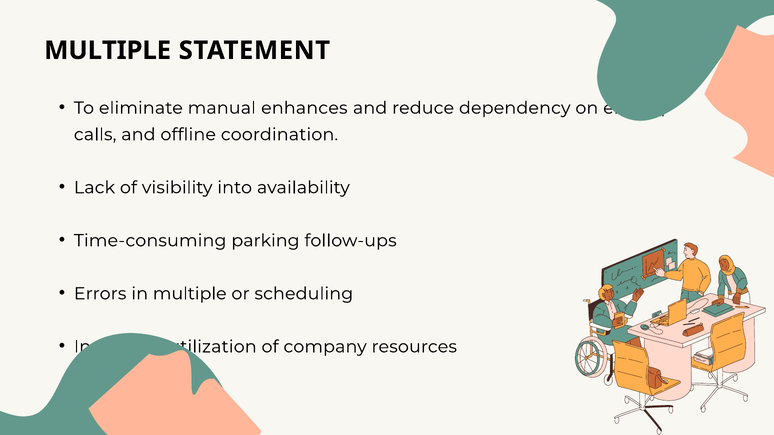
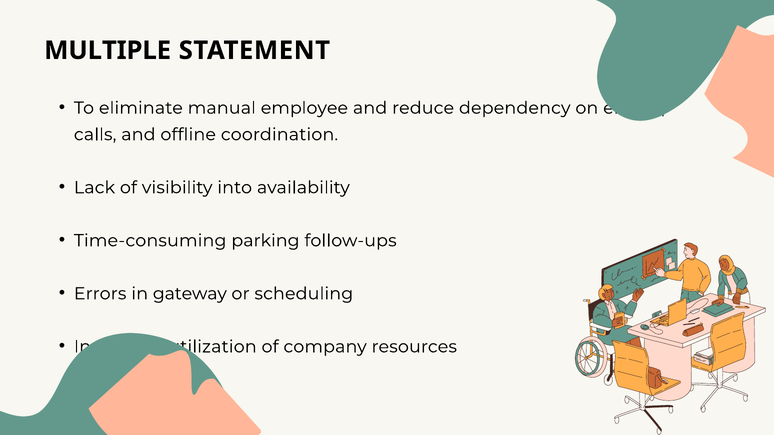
enhances: enhances -> employee
in multiple: multiple -> gateway
